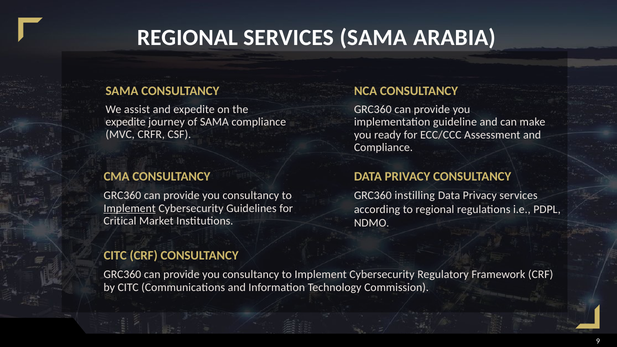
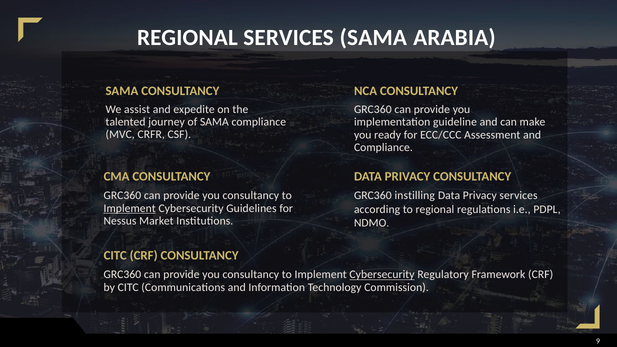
expedite at (126, 122): expedite -> talented
Critical: Critical -> Nessus
Cybersecurity at (382, 275) underline: none -> present
